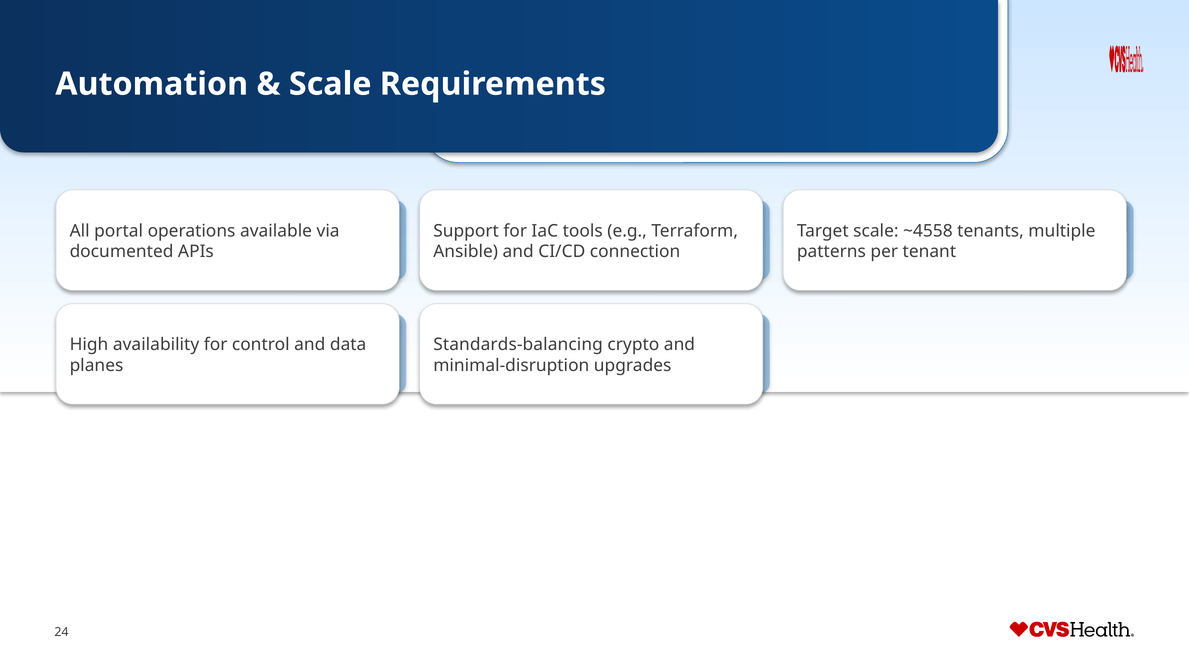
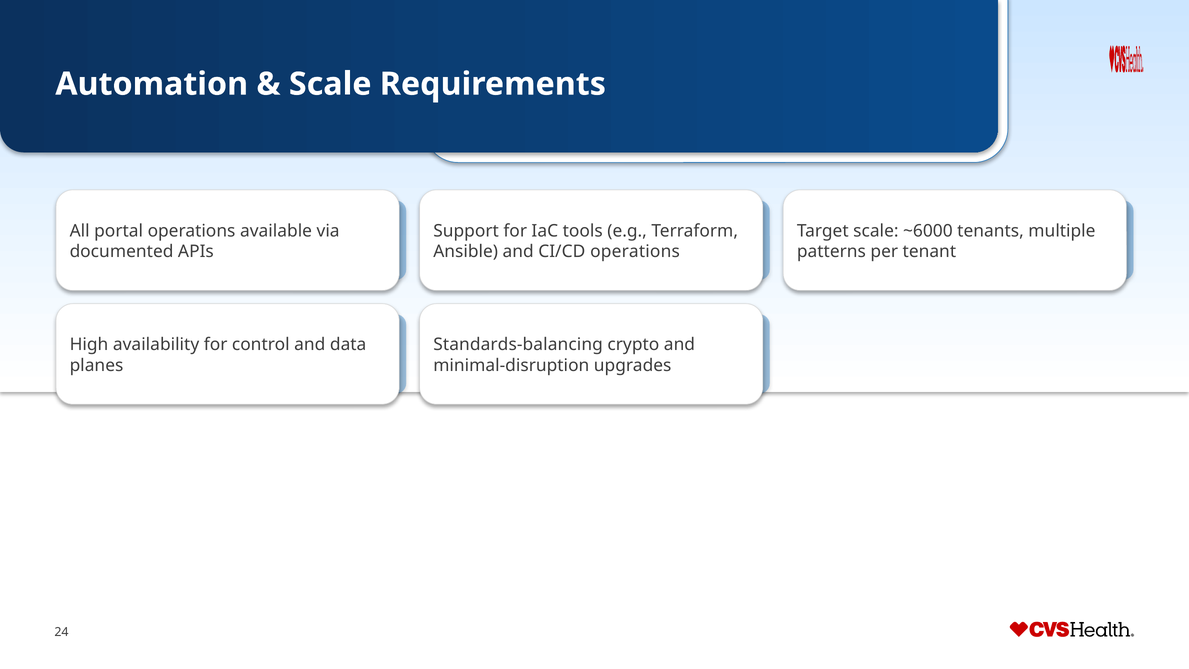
~4558: ~4558 -> ~6000
CI/CD connection: connection -> operations
